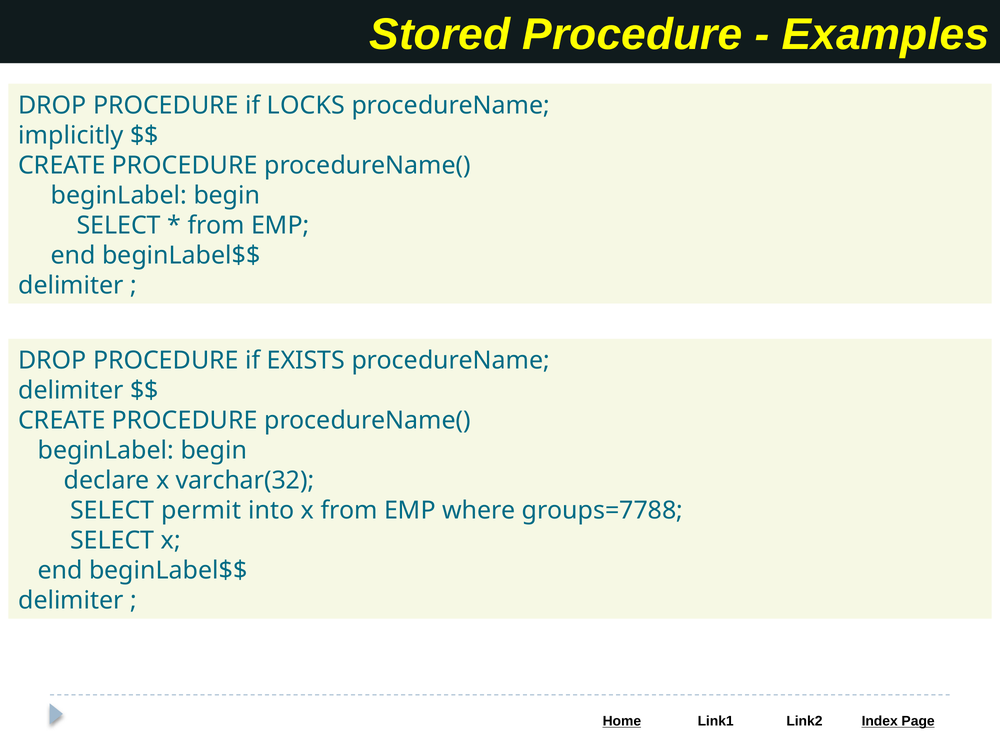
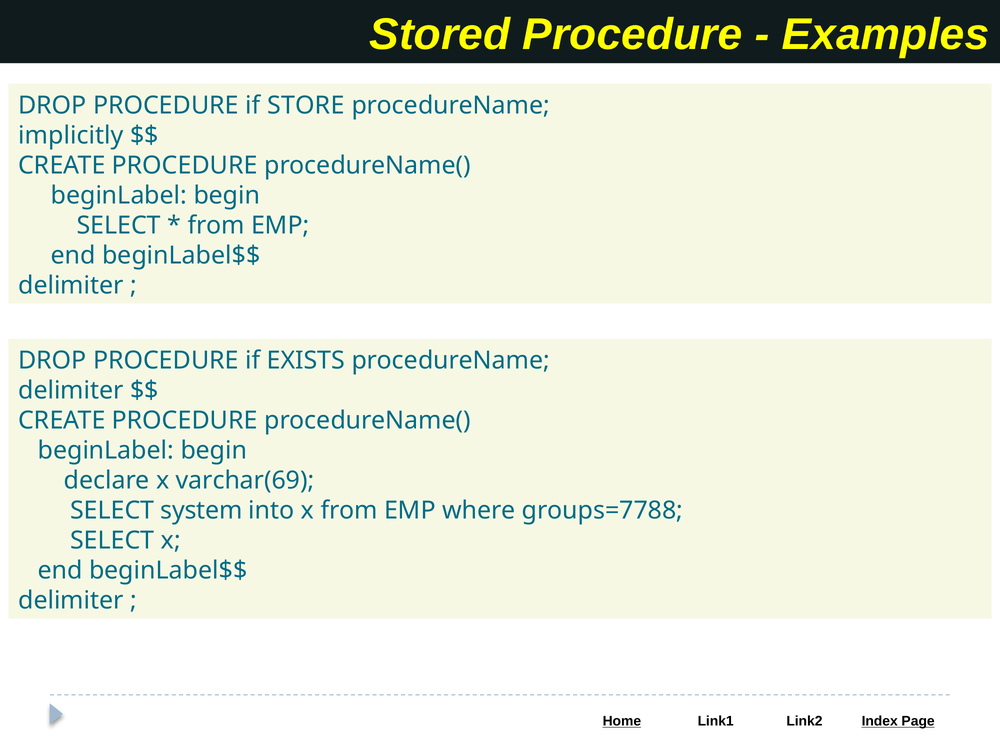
LOCKS: LOCKS -> STORE
varchar(32: varchar(32 -> varchar(69
permit: permit -> system
